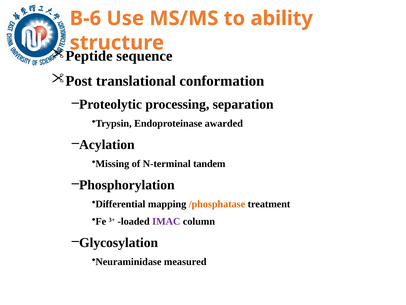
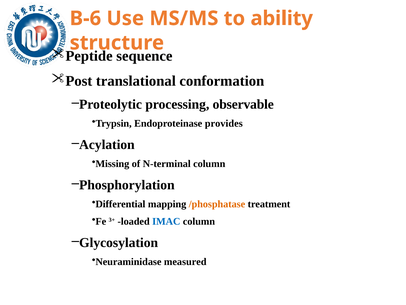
separation: separation -> observable
awarded: awarded -> provides
N-terminal tandem: tandem -> column
IMAC colour: purple -> blue
